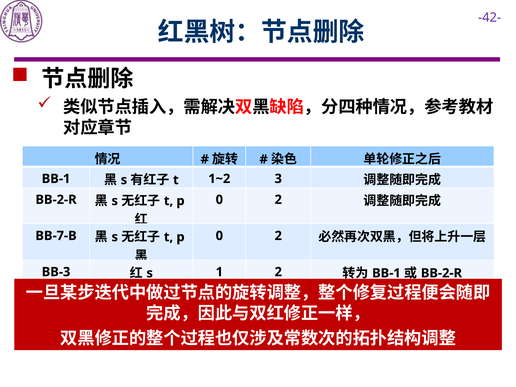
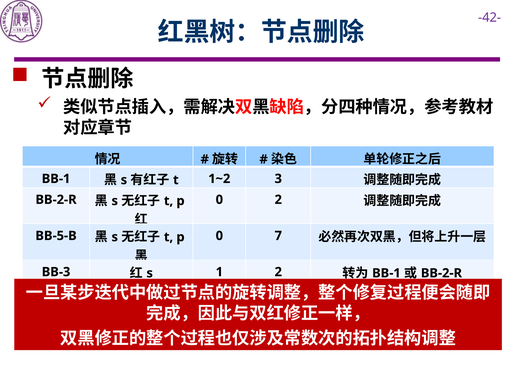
BB-7-B: BB-7-B -> BB-5-B
2 at (278, 236): 2 -> 7
